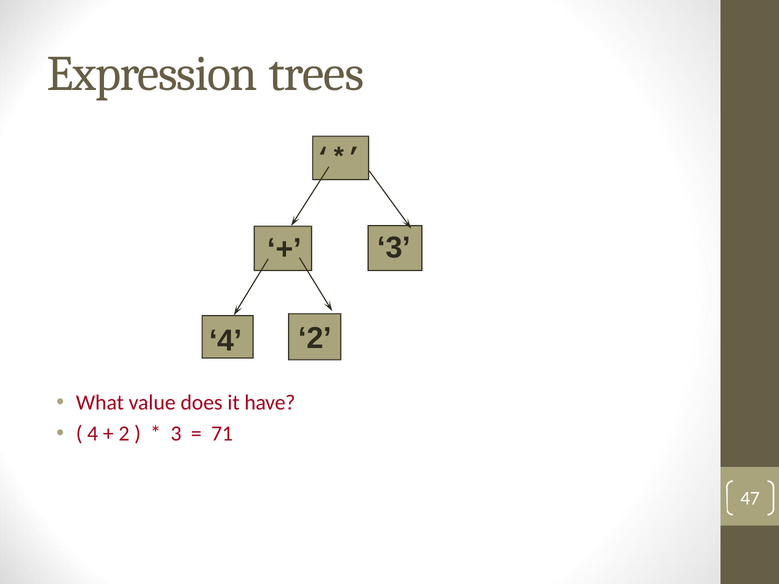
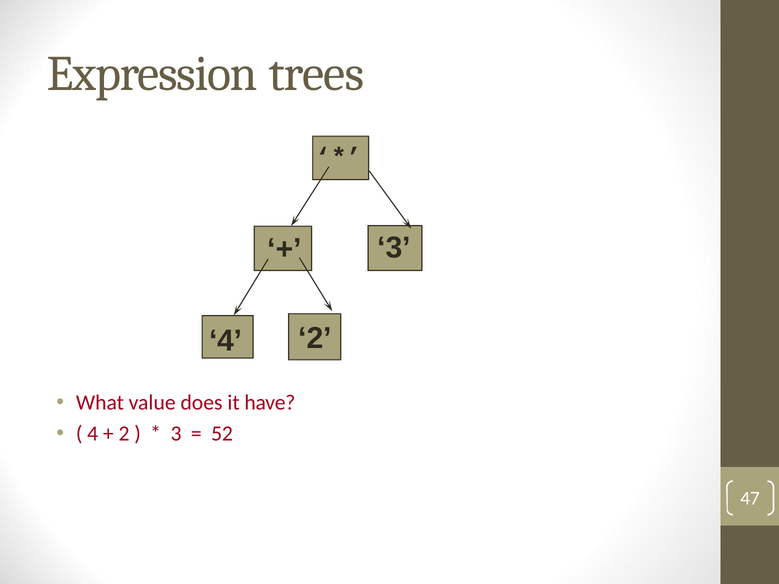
71: 71 -> 52
